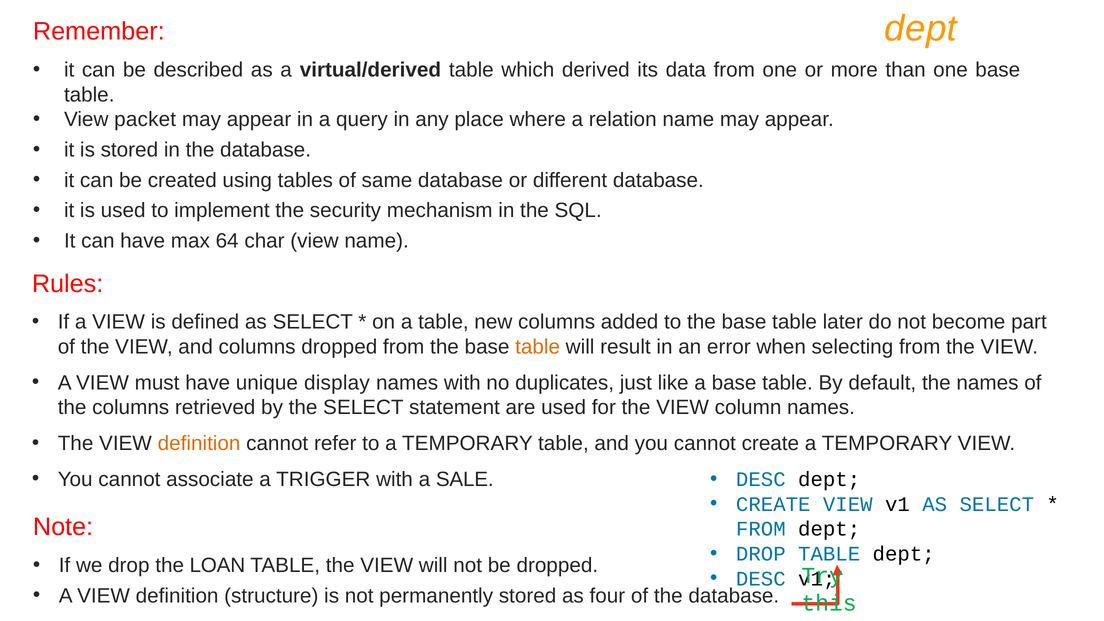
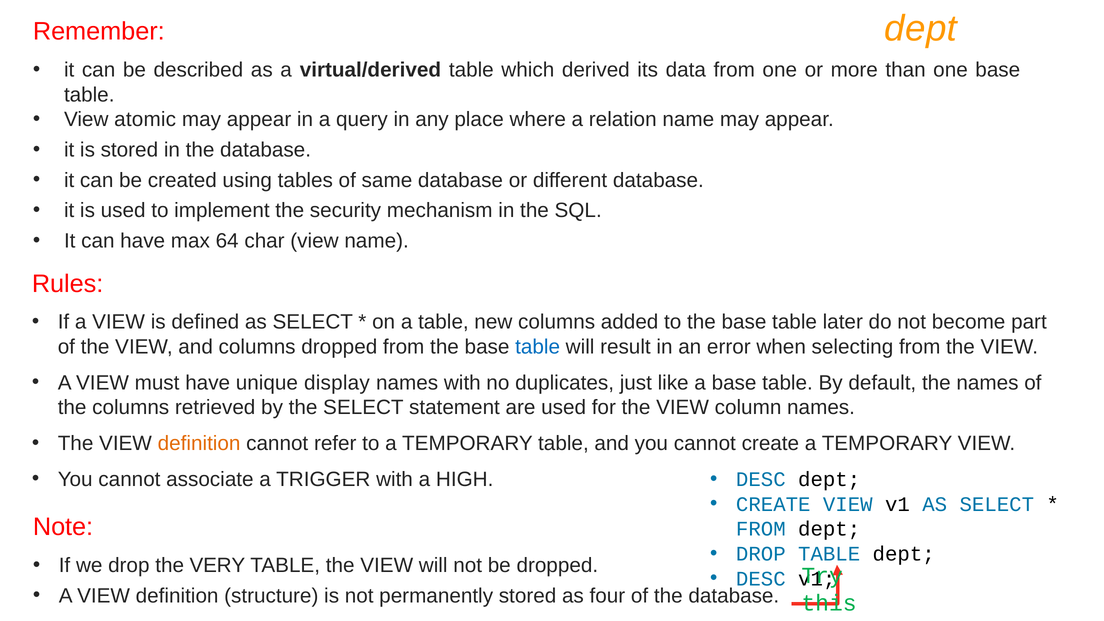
packet: packet -> atomic
table at (538, 347) colour: orange -> blue
SALE: SALE -> HIGH
LOAN: LOAN -> VERY
